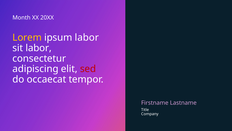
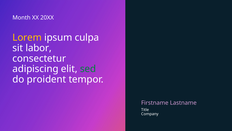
ipsum labor: labor -> culpa
sed colour: red -> green
occaecat: occaecat -> proident
